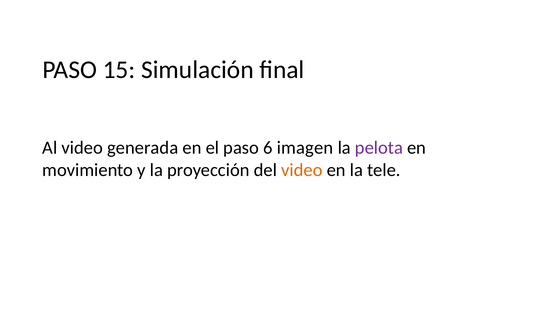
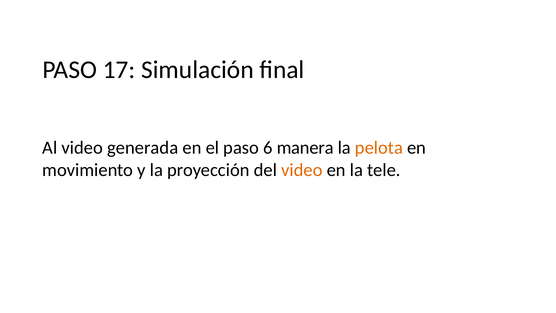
15: 15 -> 17
imagen: imagen -> manera
pelota colour: purple -> orange
